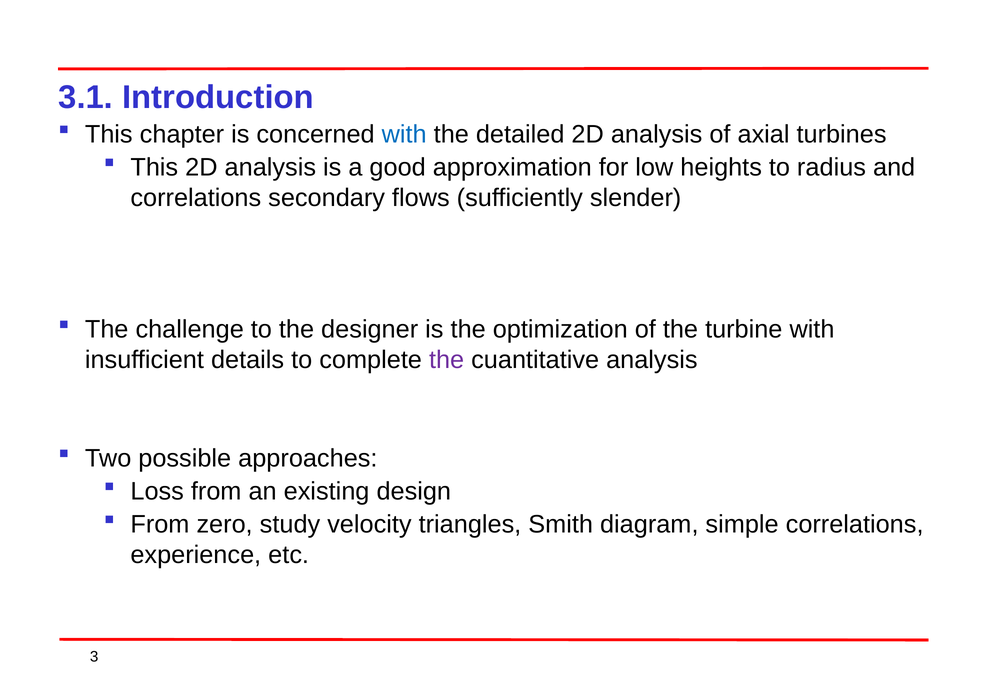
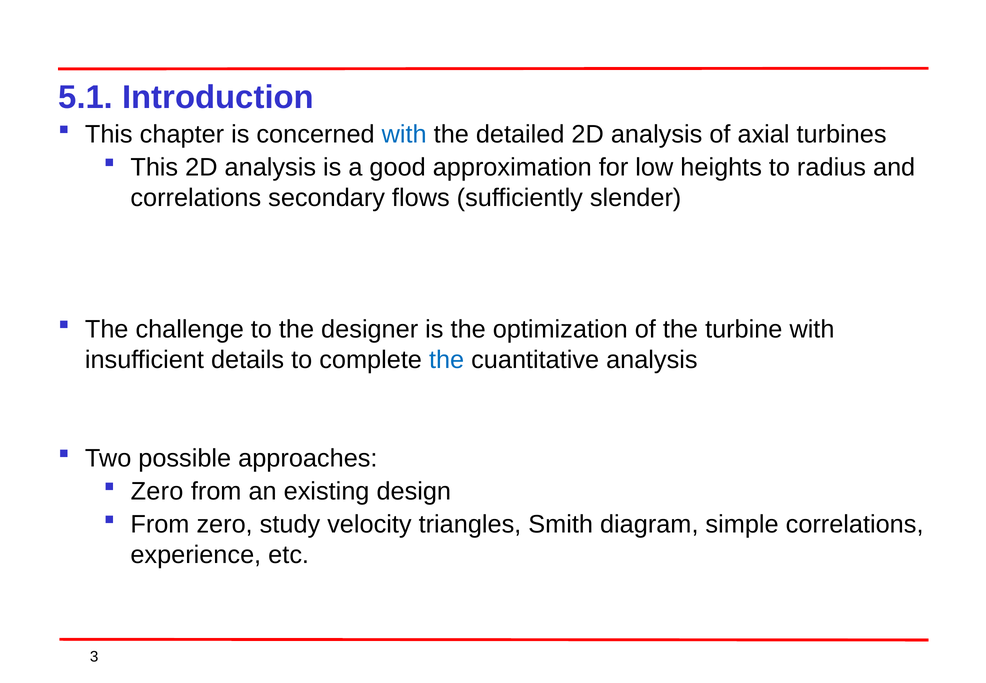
3.1: 3.1 -> 5.1
the at (447, 360) colour: purple -> blue
Loss at (157, 491): Loss -> Zero
